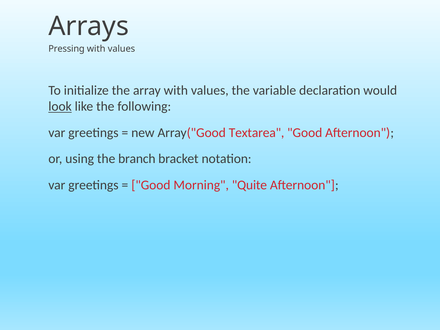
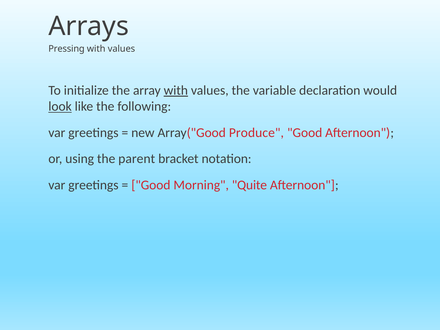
with at (176, 90) underline: none -> present
Textarea: Textarea -> Produce
branch: branch -> parent
